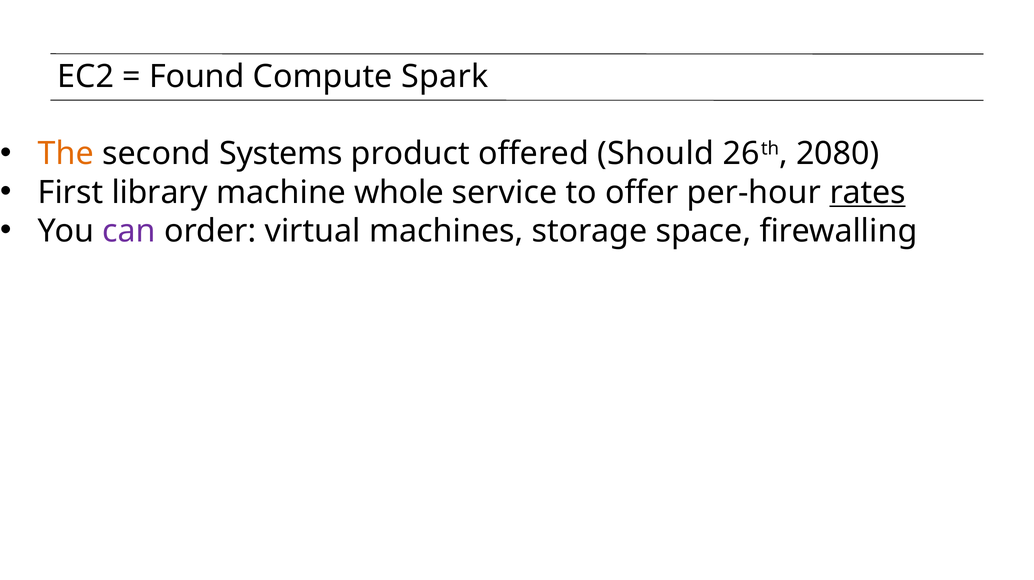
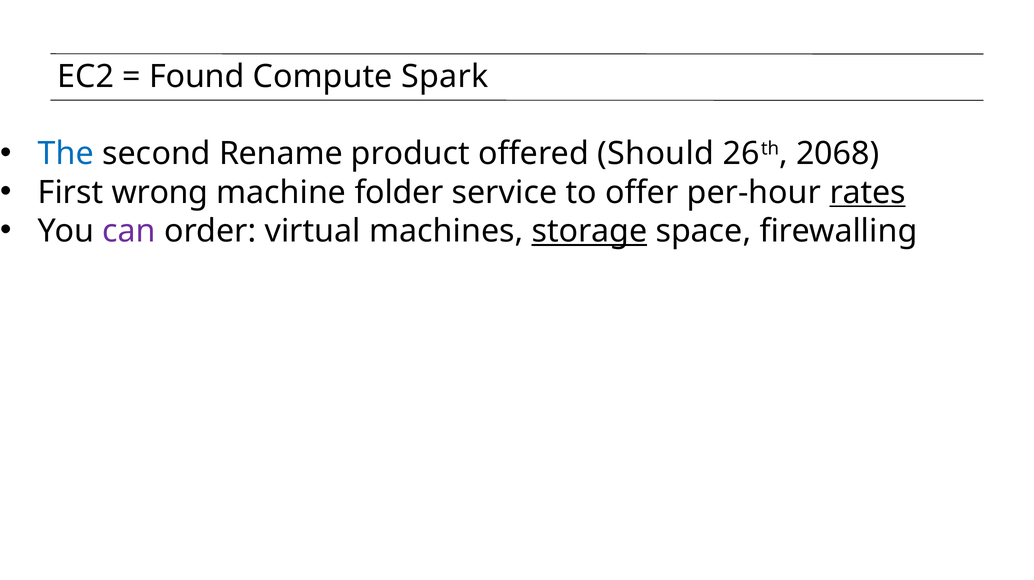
The colour: orange -> blue
Systems: Systems -> Rename
2080: 2080 -> 2068
library: library -> wrong
whole: whole -> folder
storage underline: none -> present
